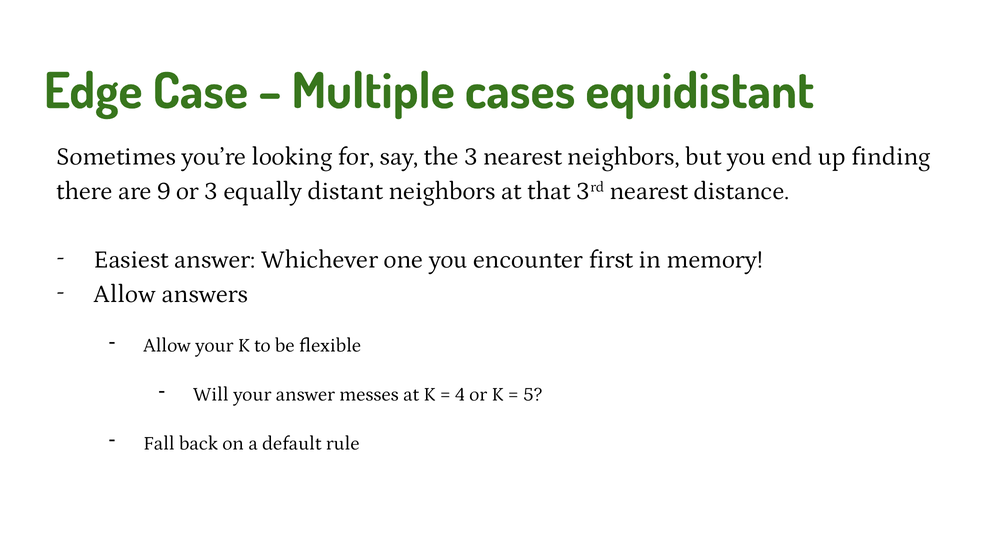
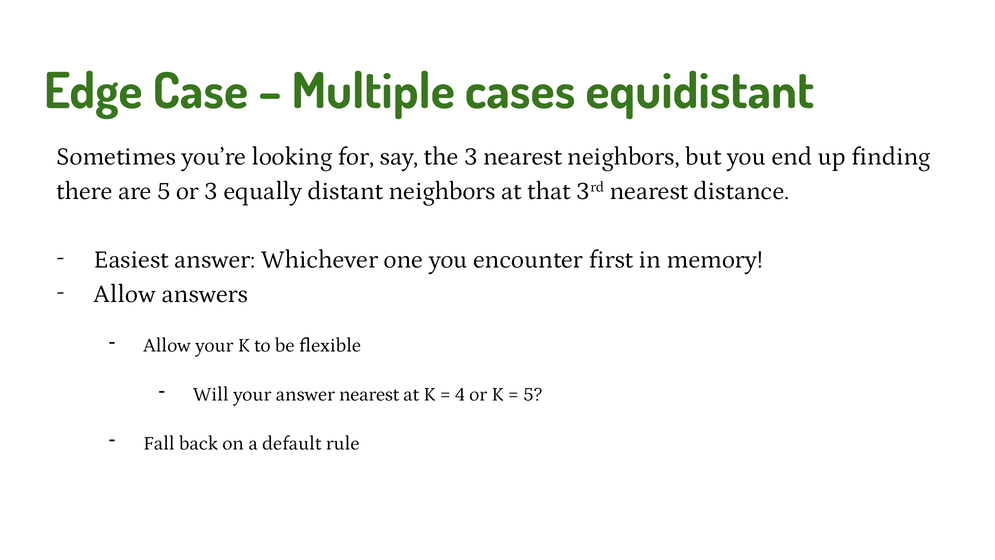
are 9: 9 -> 5
answer messes: messes -> nearest
